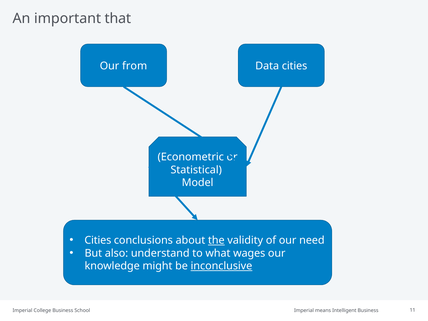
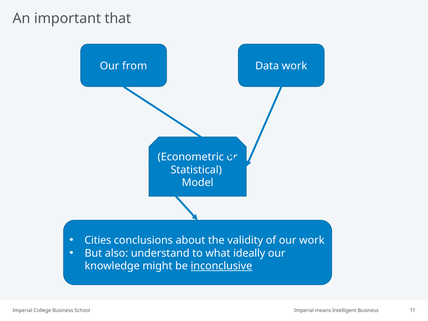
Data cities: cities -> work
the underline: present -> none
our need: need -> work
wages: wages -> ideally
